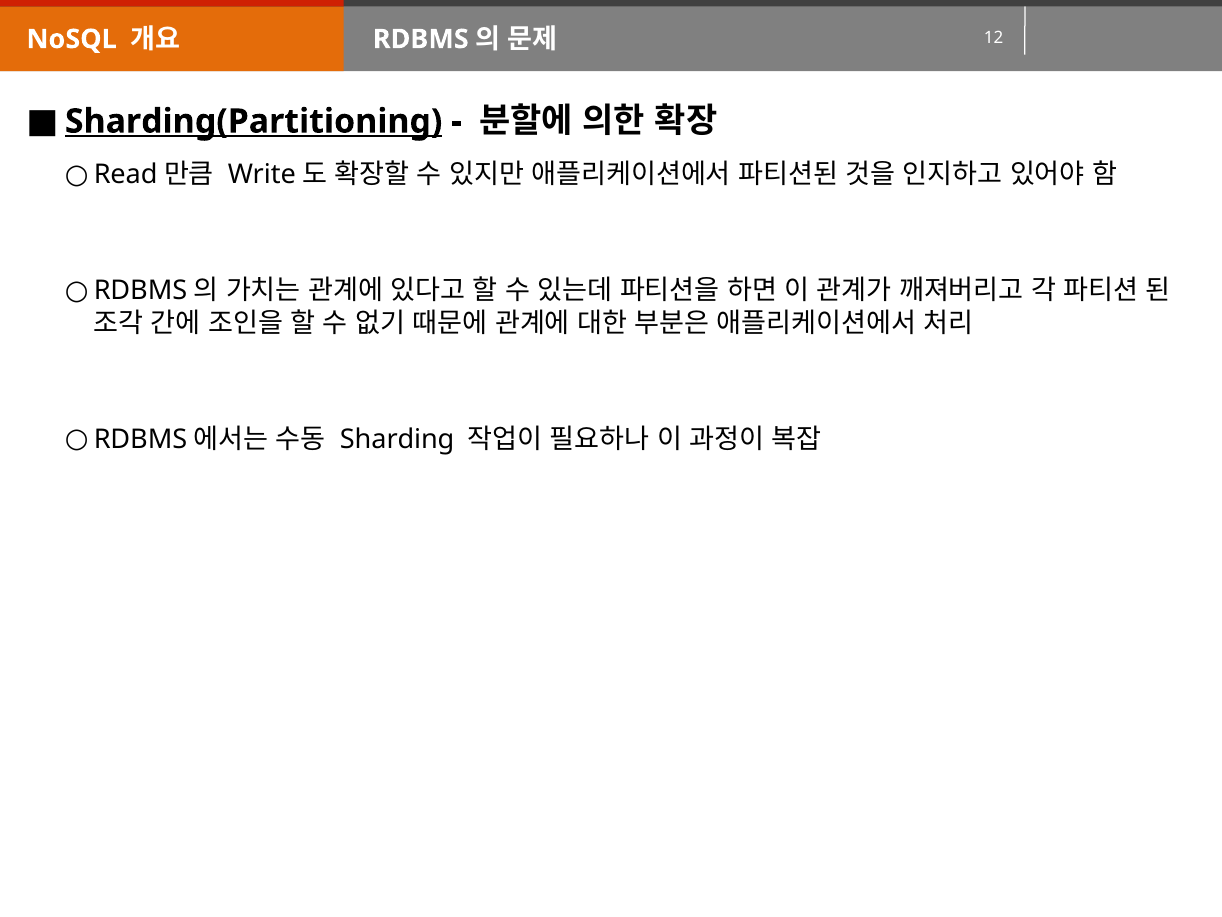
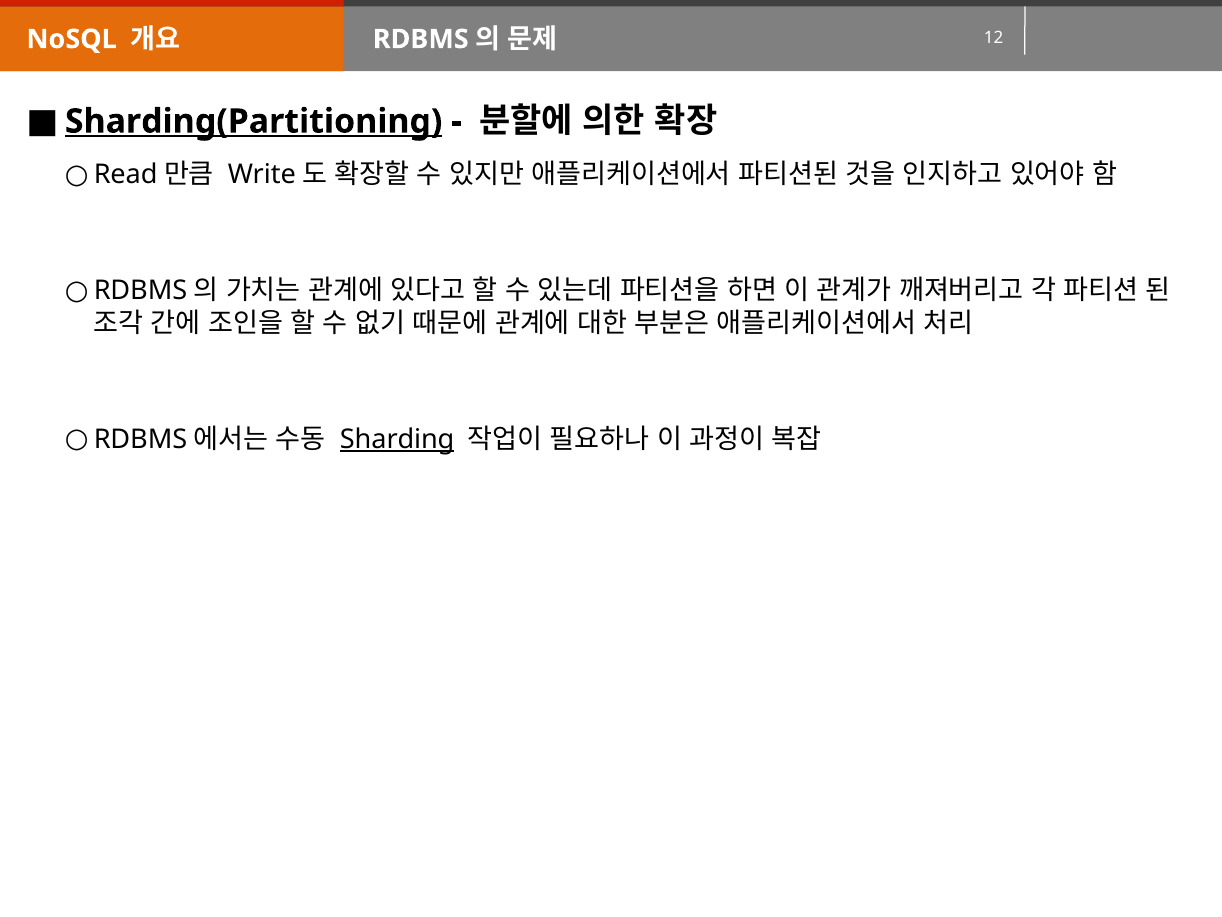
Sharding underline: none -> present
